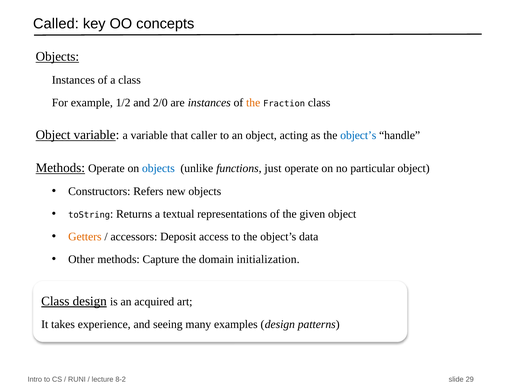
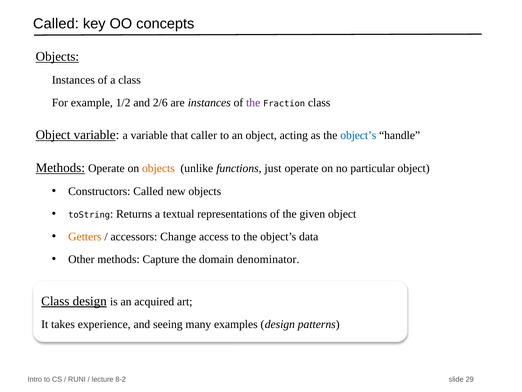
2/0: 2/0 -> 2/6
the at (253, 102) colour: orange -> purple
objects at (158, 168) colour: blue -> orange
Constructors Refers: Refers -> Called
Deposit: Deposit -> Change
initialization: initialization -> denominator
